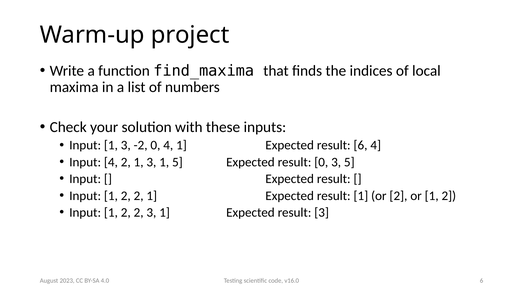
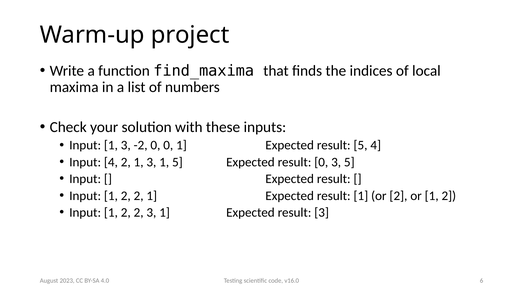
0 4: 4 -> 0
result 6: 6 -> 5
